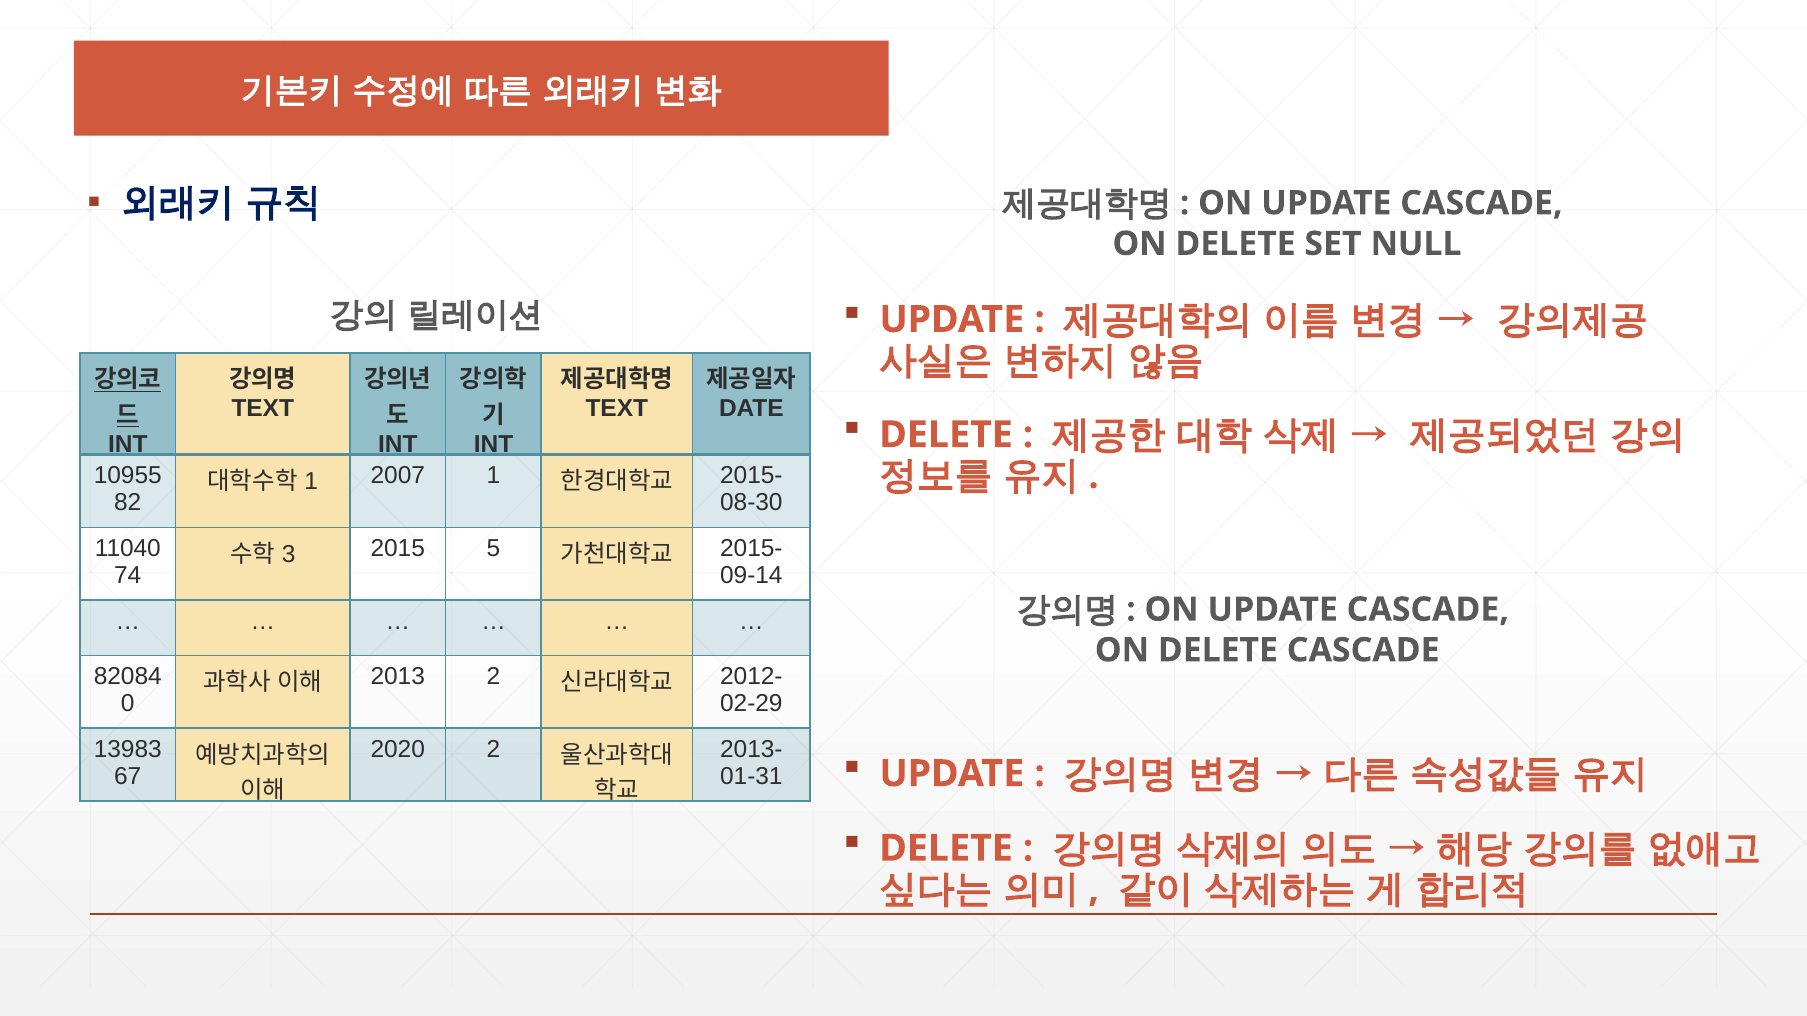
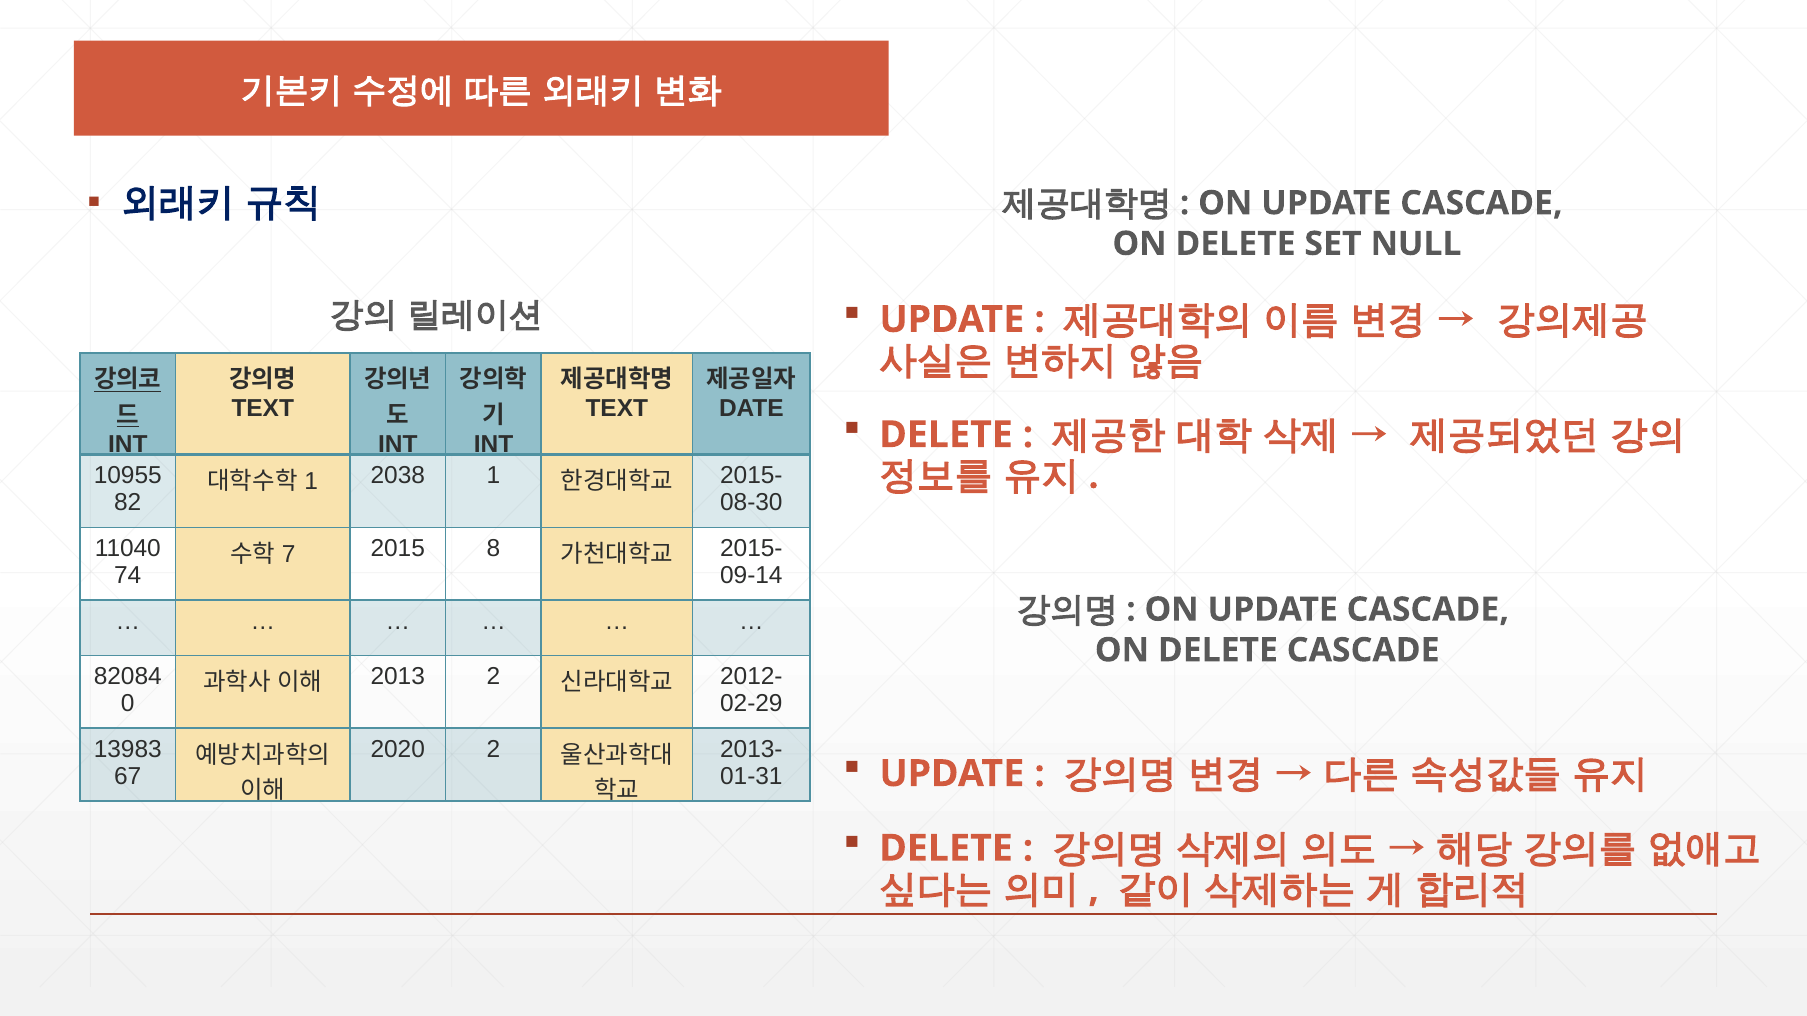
2007: 2007 -> 2038
3: 3 -> 7
5: 5 -> 8
